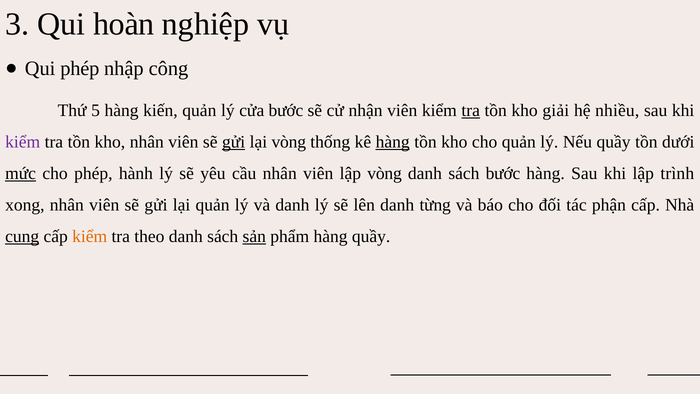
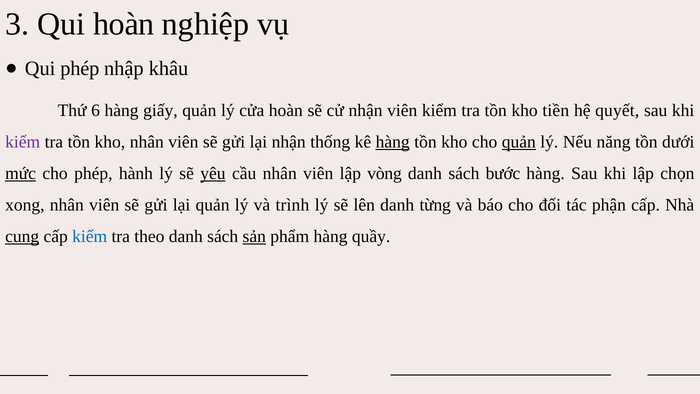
công: công -> khâu
5: 5 -> 6
kiến: kiến -> giấy
cửa bước: bước -> hoàn
tra at (471, 110) underline: present -> none
giải: giải -> tiền
nhiều: nhiều -> quyết
gửi at (234, 142) underline: present -> none
lại vòng: vòng -> nhận
quản at (519, 142) underline: none -> present
Nếu quầy: quầy -> năng
yêu underline: none -> present
trình: trình -> chọn
và danh: danh -> trình
kiểm at (90, 236) colour: orange -> blue
